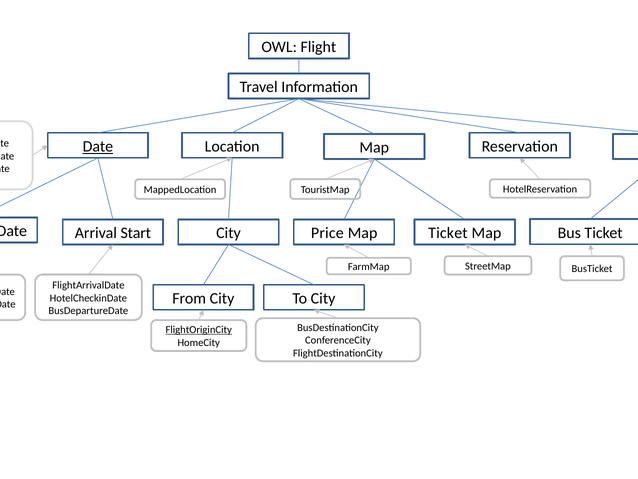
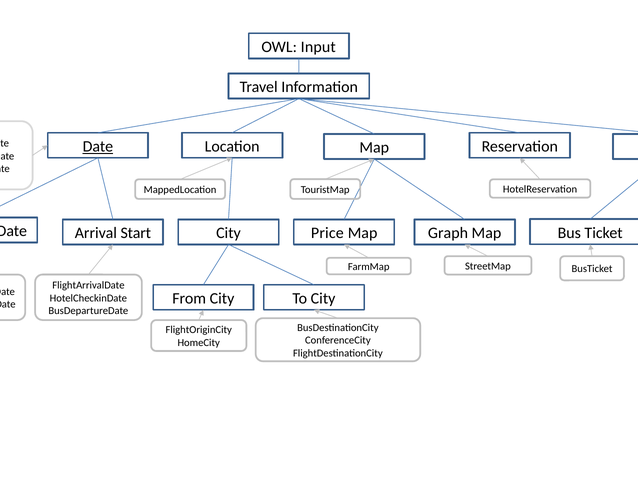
Flight: Flight -> Input
Map Ticket: Ticket -> Graph
FlightOriginCity underline: present -> none
